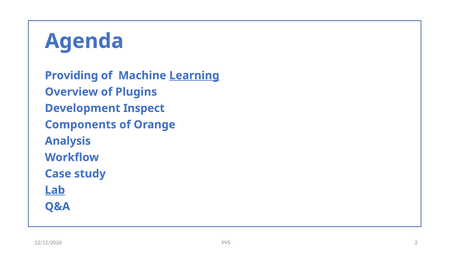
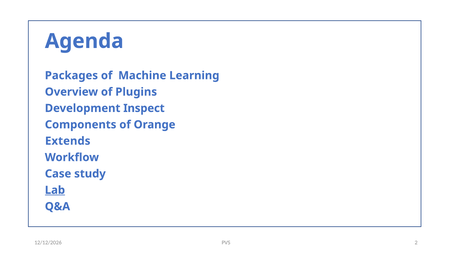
Providing: Providing -> Packages
Learning underline: present -> none
Analysis: Analysis -> Extends
